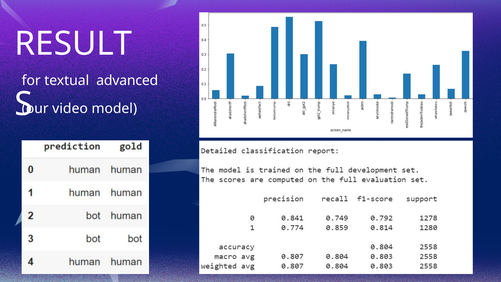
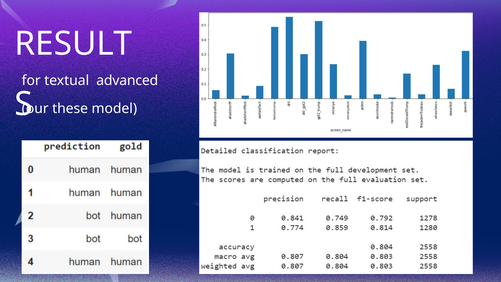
video: video -> these
